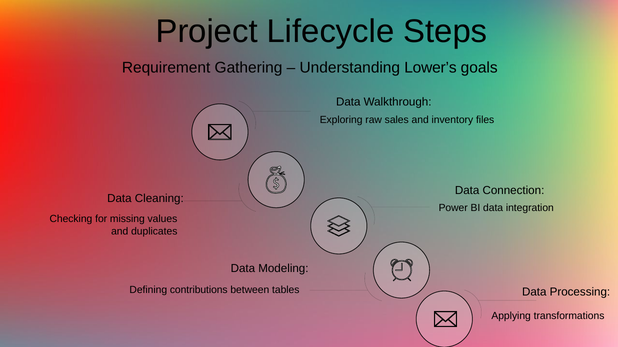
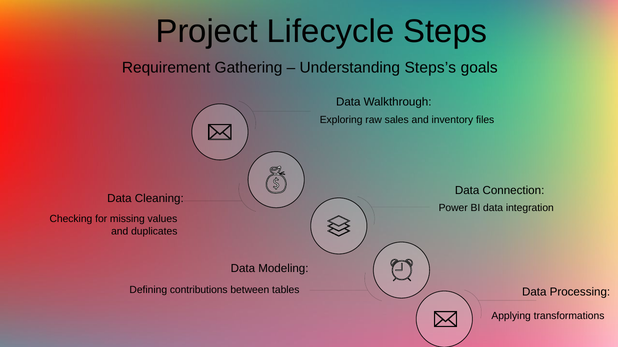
Lower’s: Lower’s -> Steps’s
